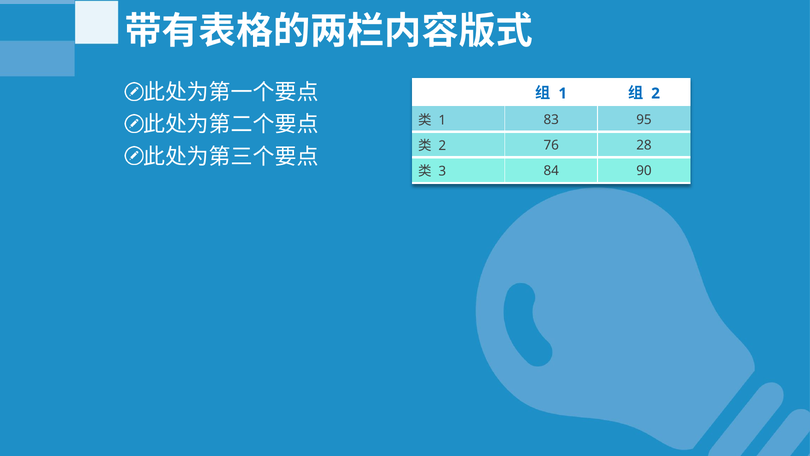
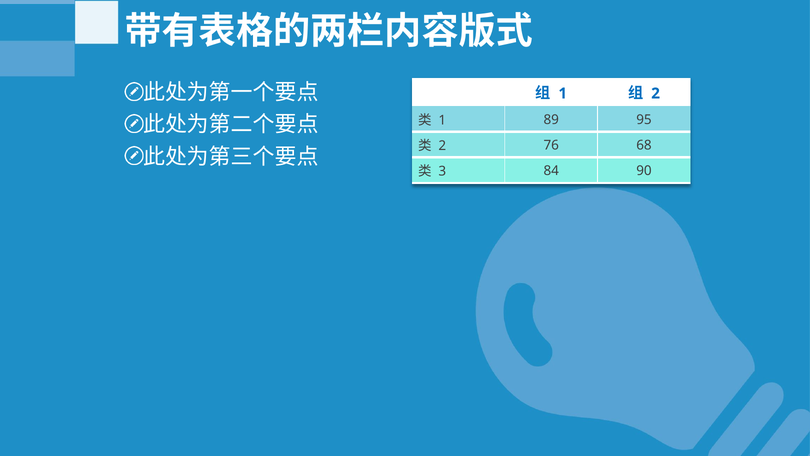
83: 83 -> 89
28: 28 -> 68
